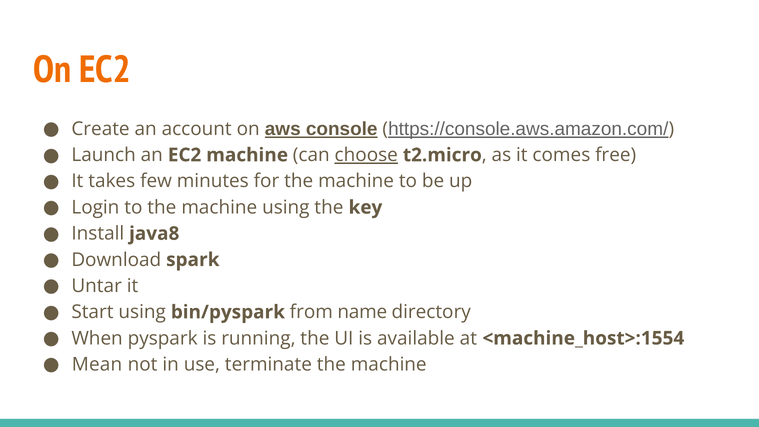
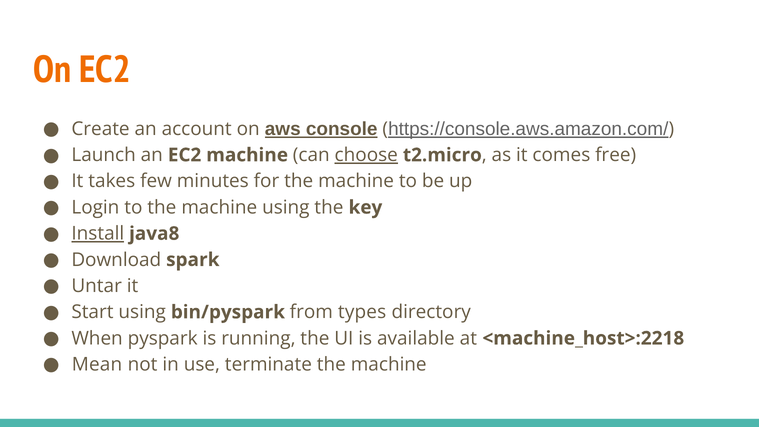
Install underline: none -> present
name: name -> types
<machine_host>:1554: <machine_host>:1554 -> <machine_host>:2218
